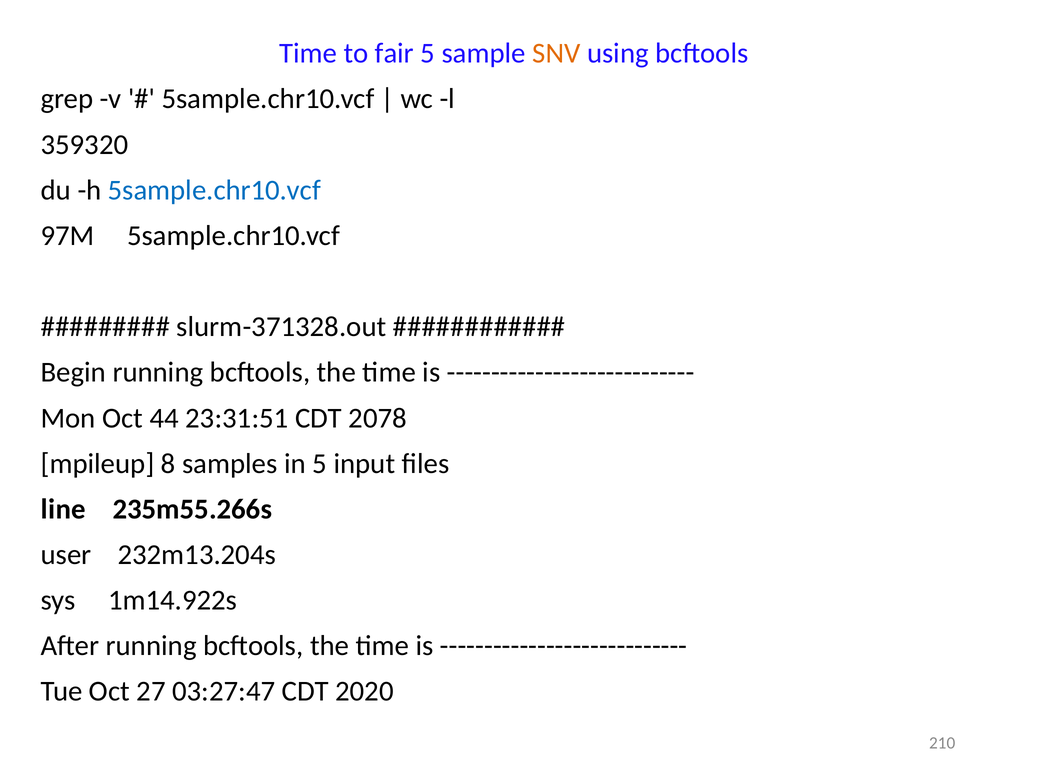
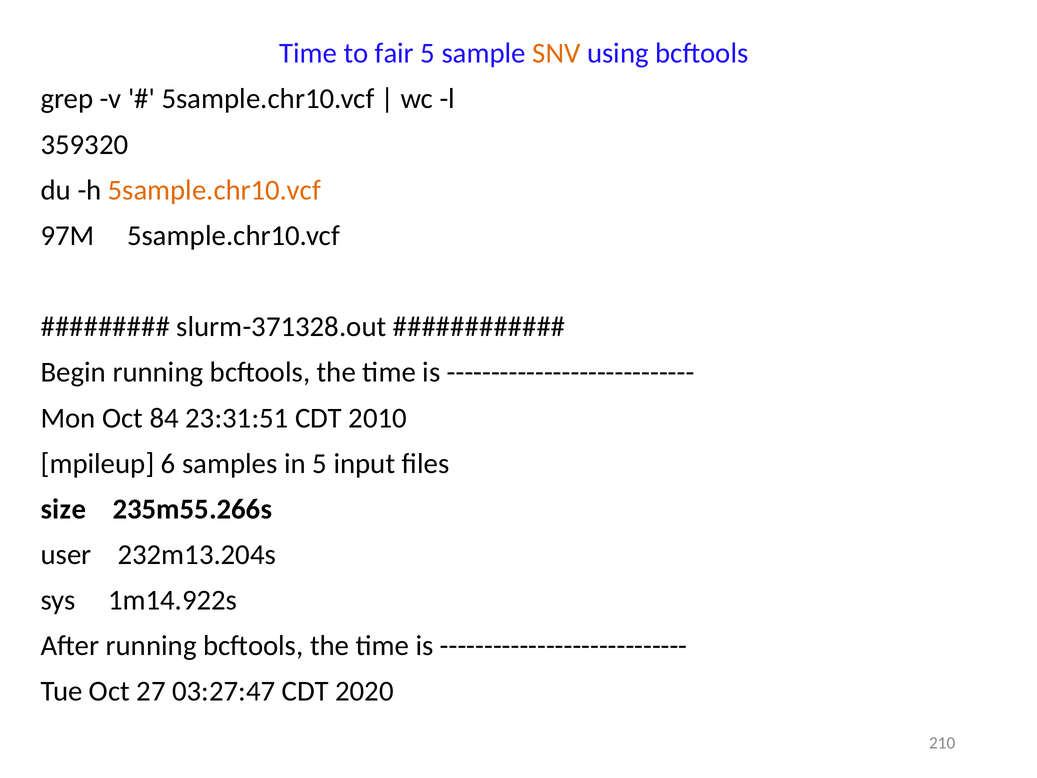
5sample.chr10.vcf at (214, 190) colour: blue -> orange
44: 44 -> 84
2078: 2078 -> 2010
8: 8 -> 6
line: line -> size
